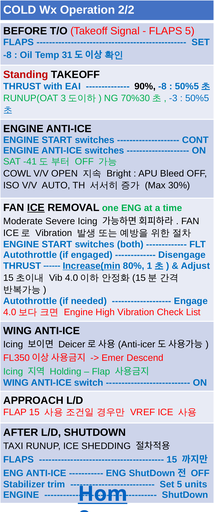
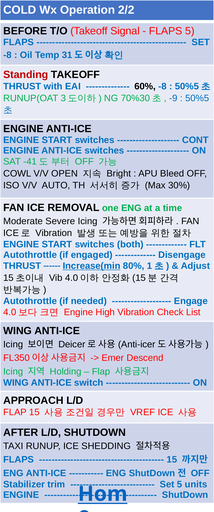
90%: 90% -> 60%
-3: -3 -> -9
ICE at (36, 208) underline: present -> none
